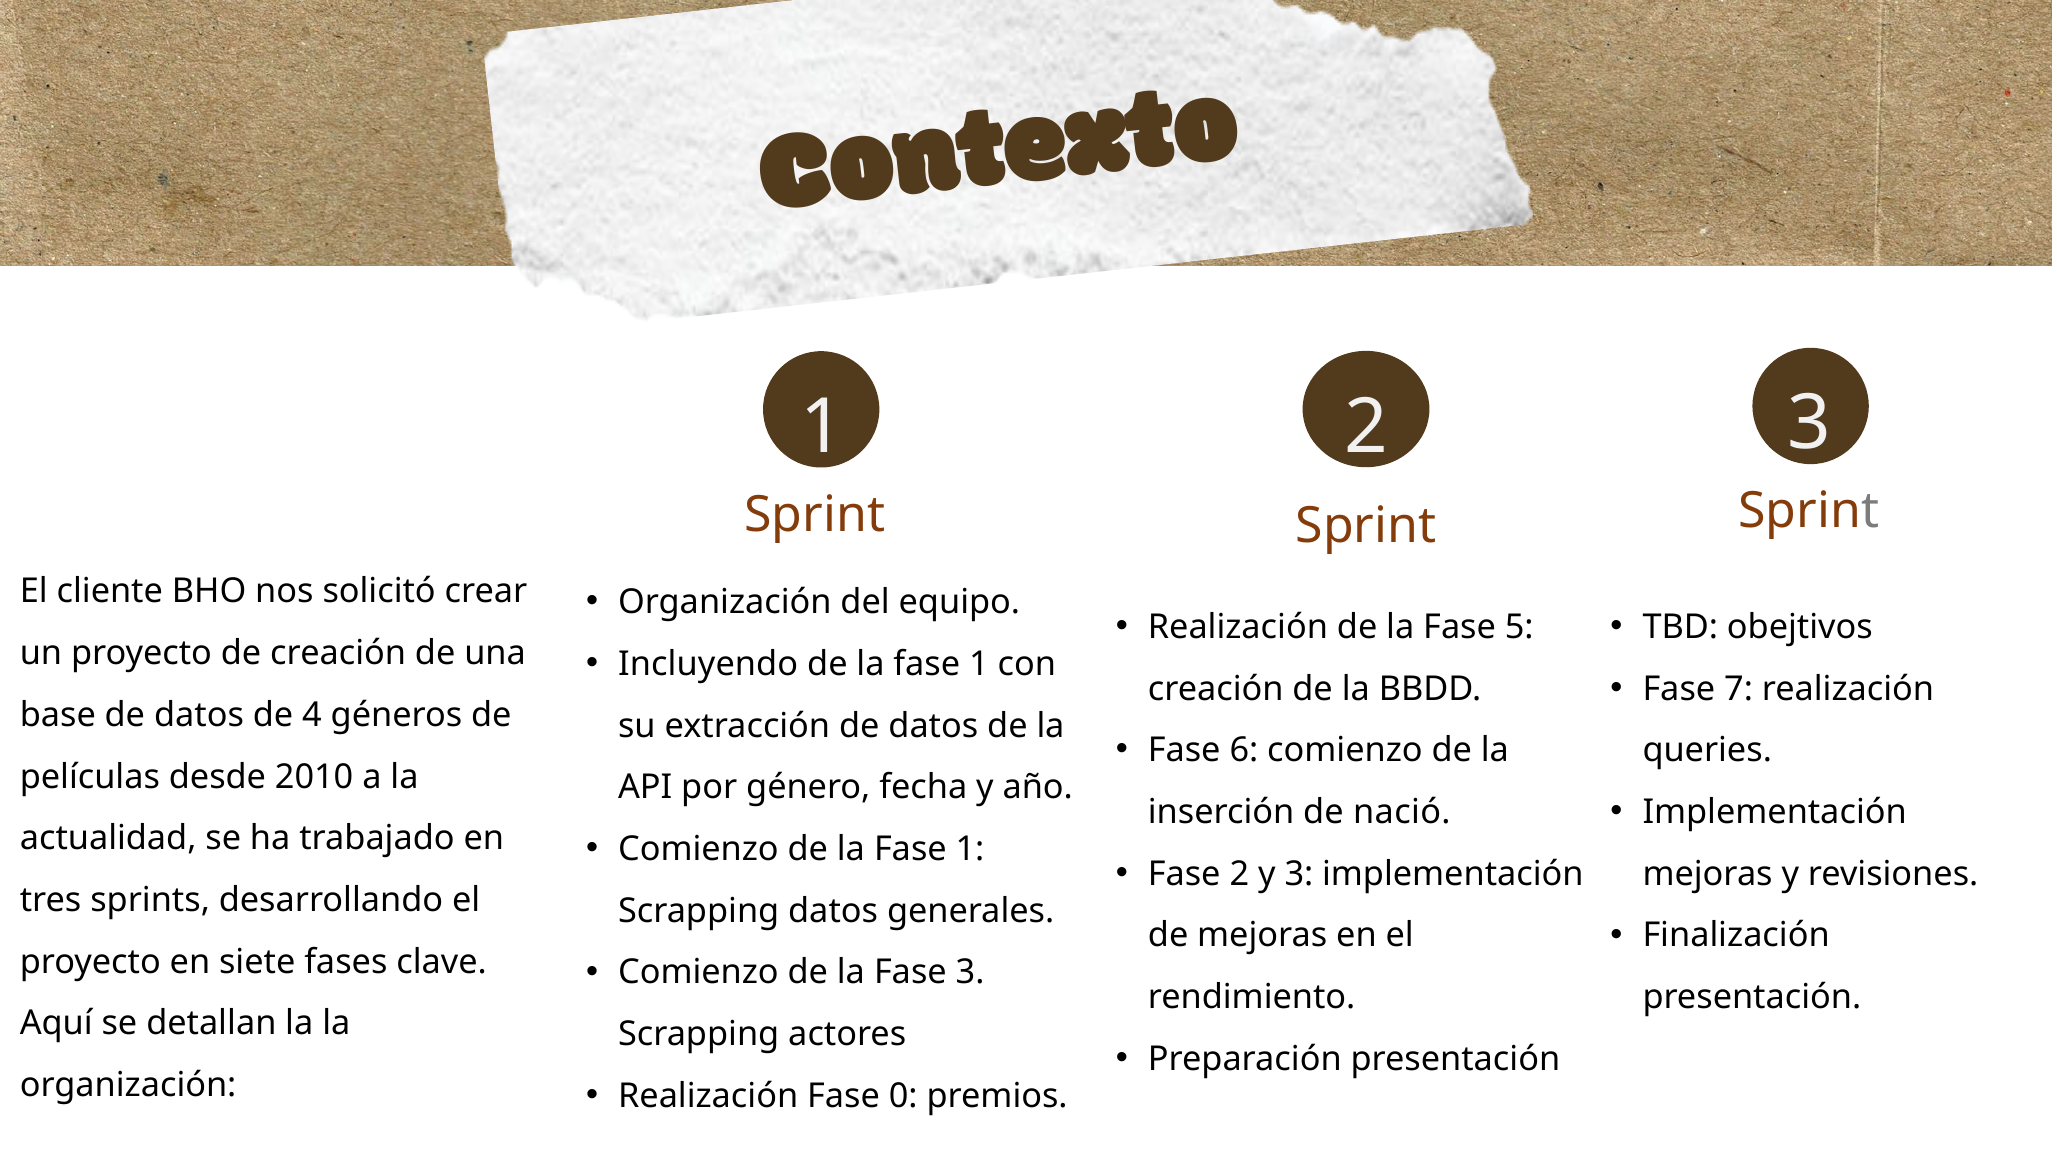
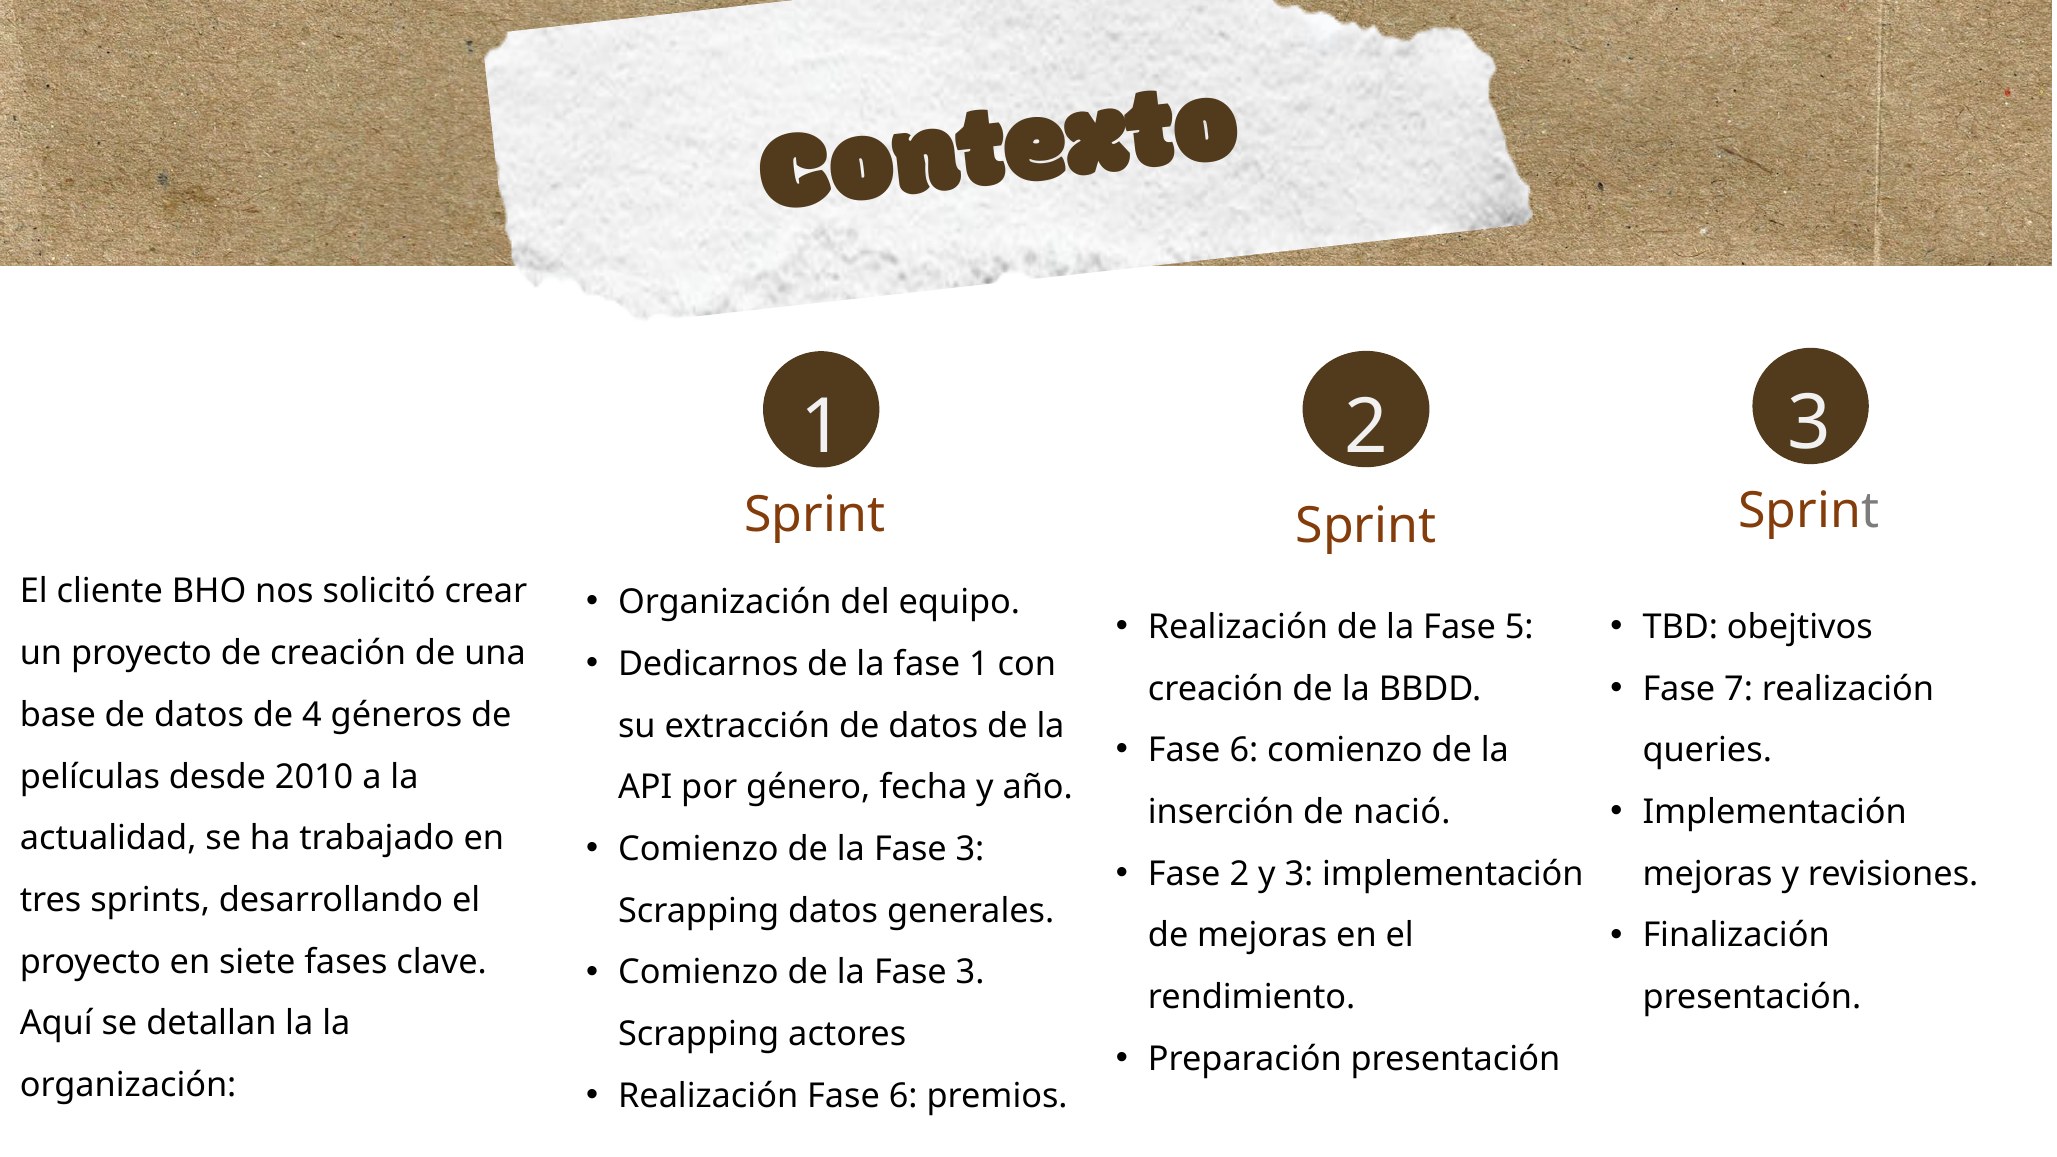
Incluyendo: Incluyendo -> Dedicarnos
1 at (970, 849): 1 -> 3
Realización Fase 0: 0 -> 6
